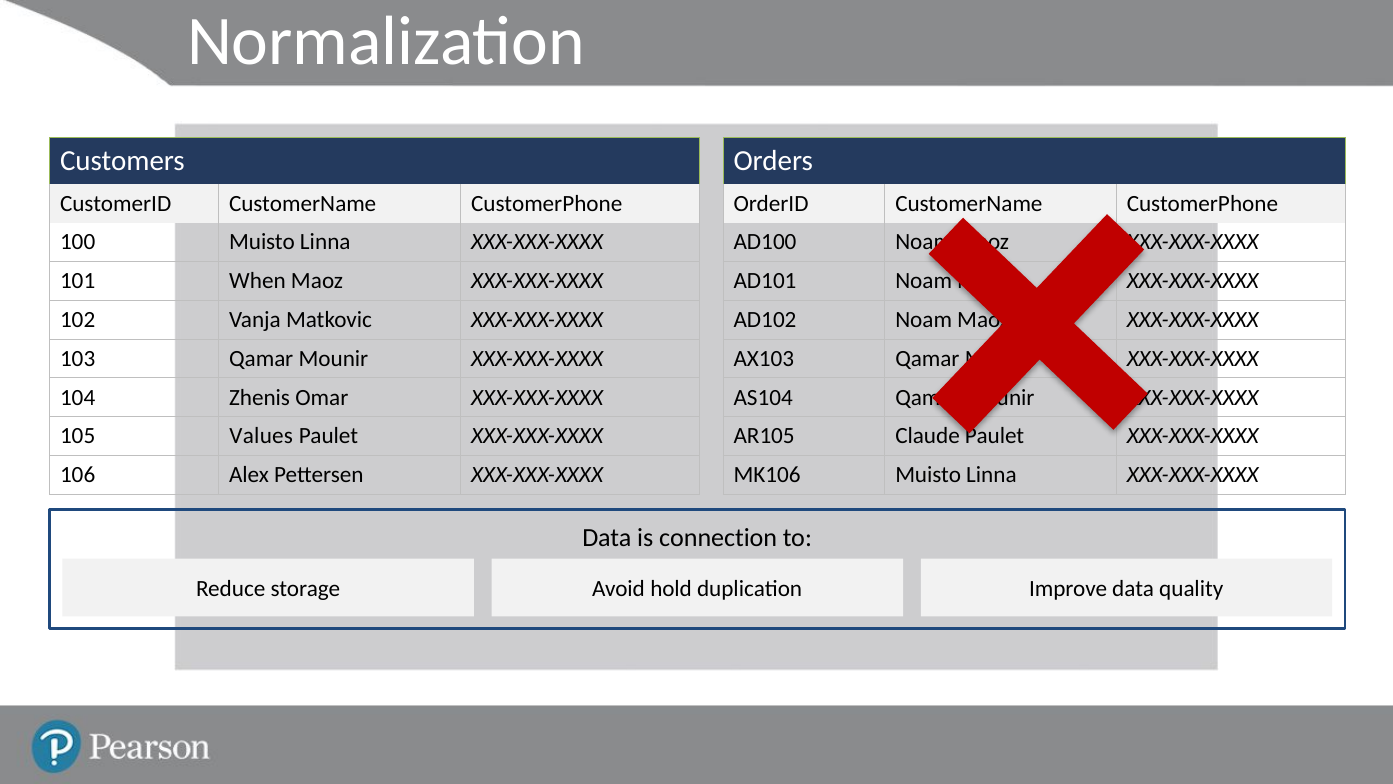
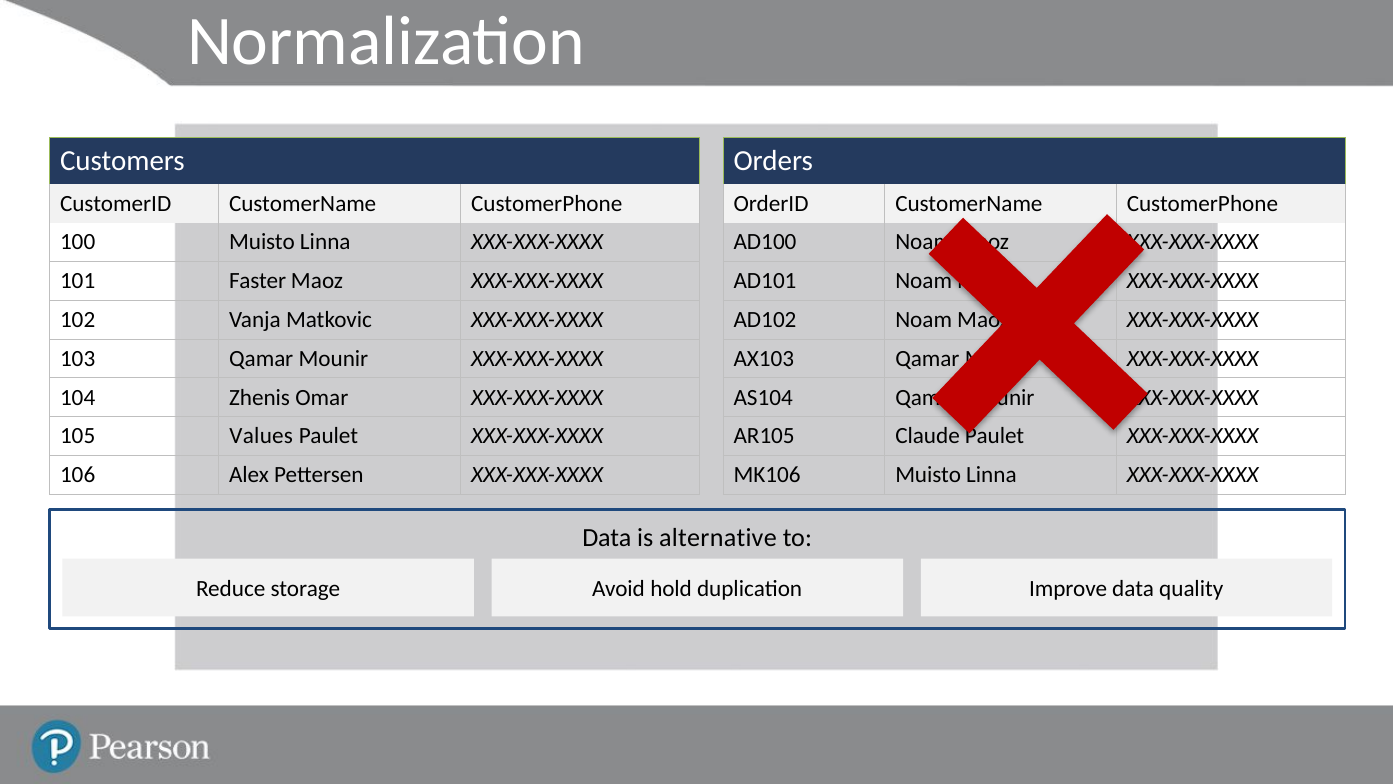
When: When -> Faster
connection: connection -> alternative
